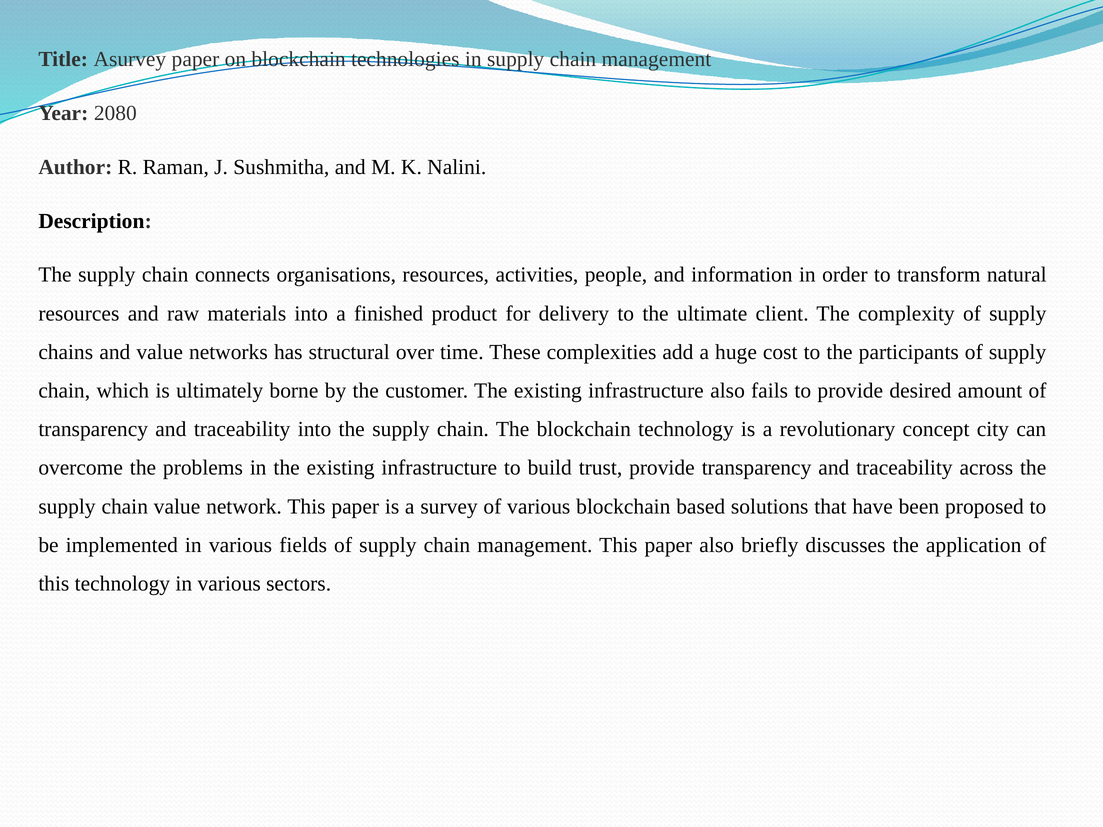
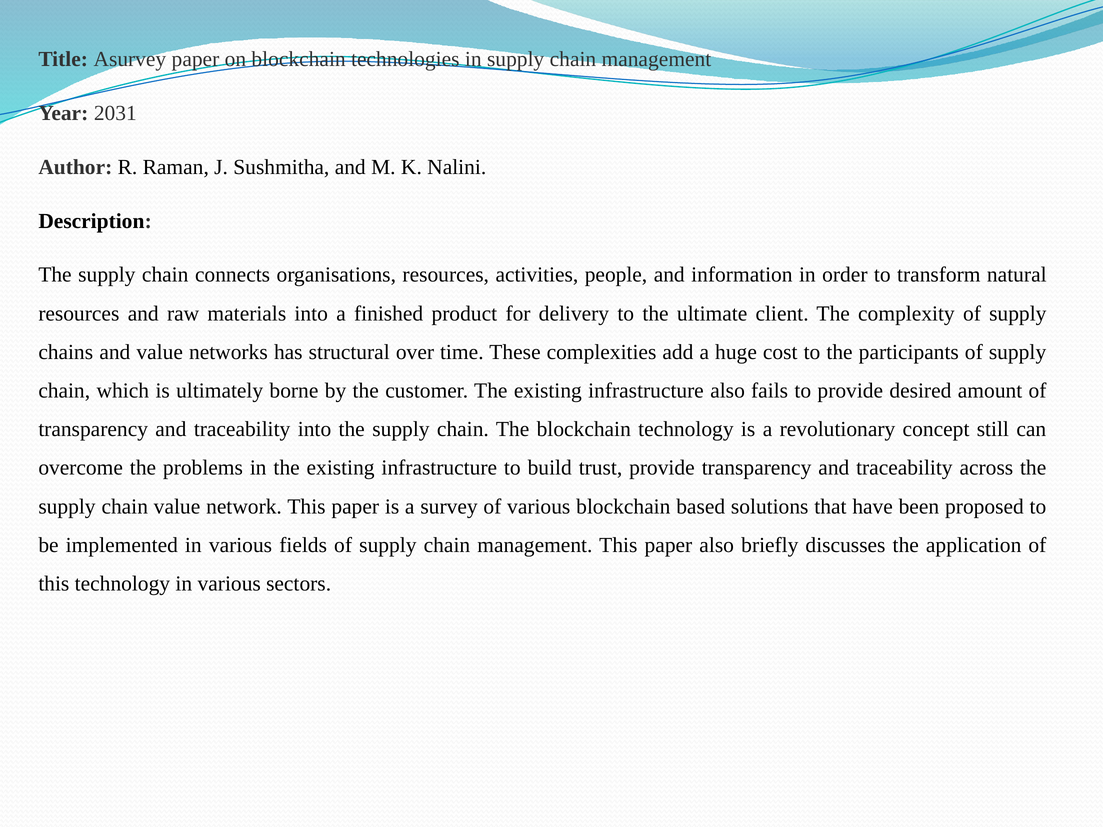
2080: 2080 -> 2031
city: city -> still
